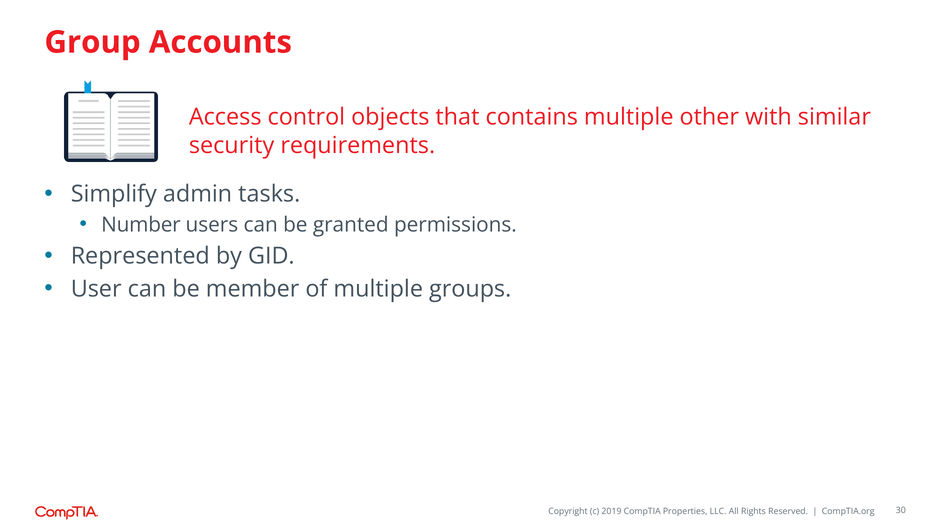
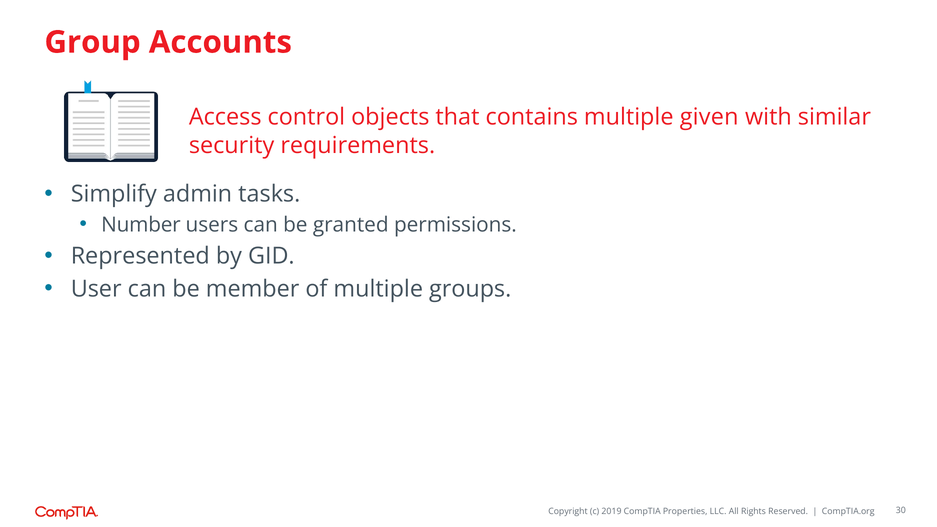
other: other -> given
